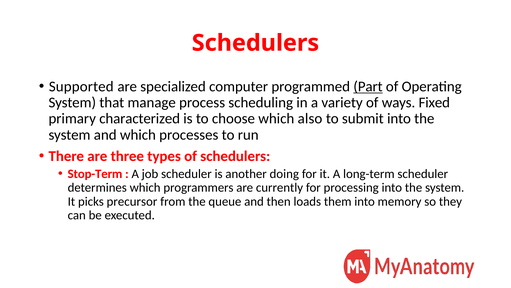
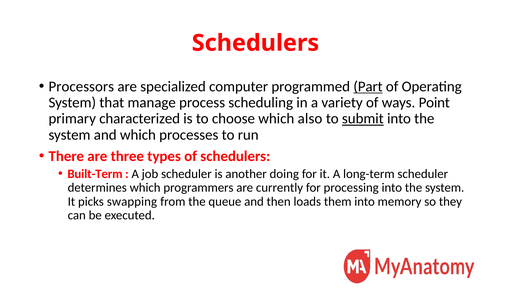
Supported: Supported -> Processors
Fixed: Fixed -> Point
submit underline: none -> present
Stop-Term: Stop-Term -> Built-Term
precursor: precursor -> swapping
